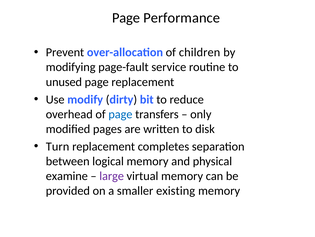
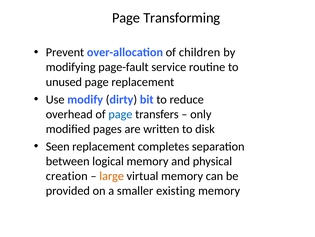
Performance: Performance -> Transforming
Turn: Turn -> Seen
examine: examine -> creation
large colour: purple -> orange
